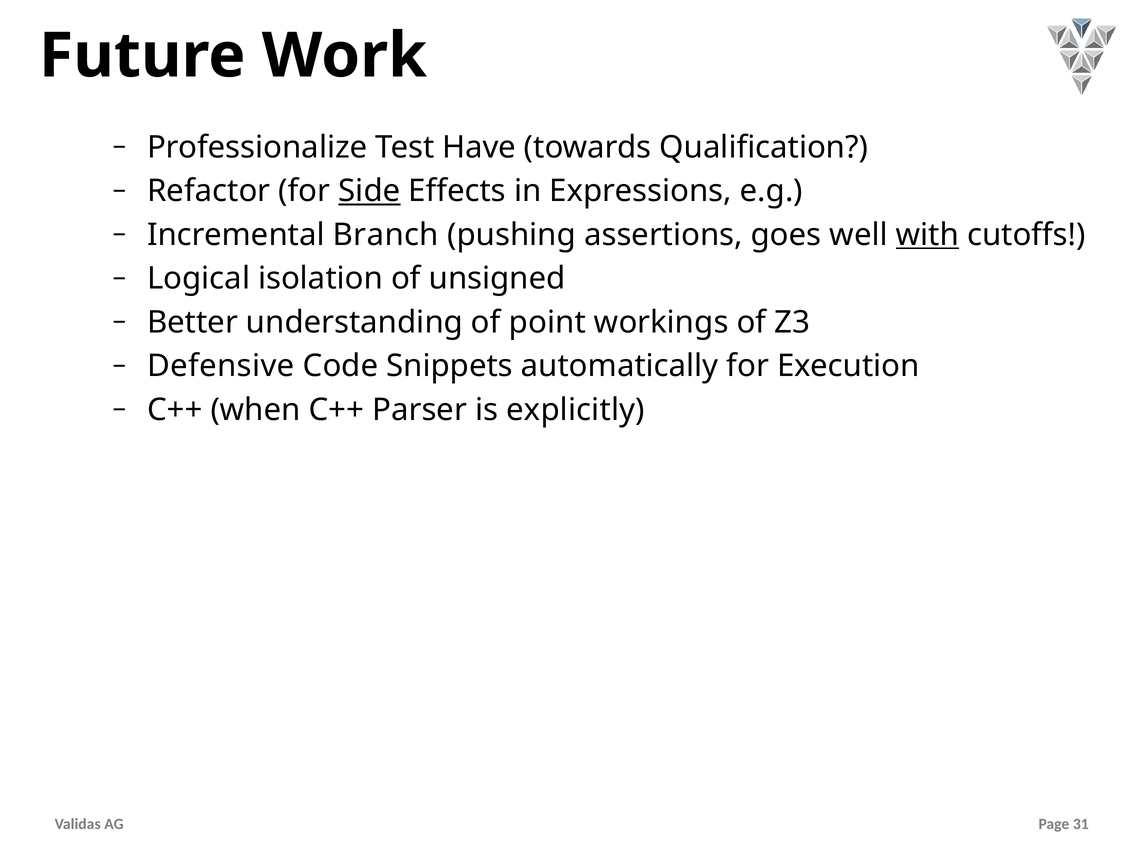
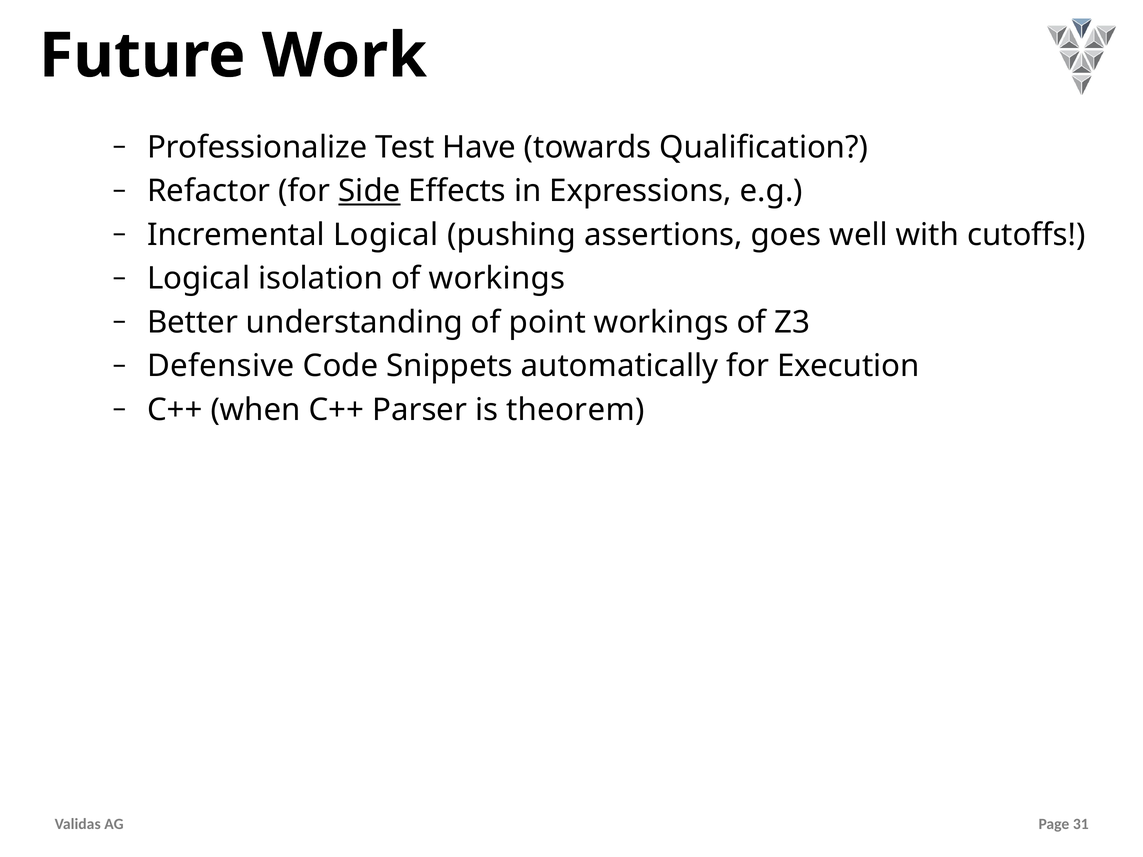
Incremental Branch: Branch -> Logical
with underline: present -> none
of unsigned: unsigned -> workings
explicitly: explicitly -> theorem
